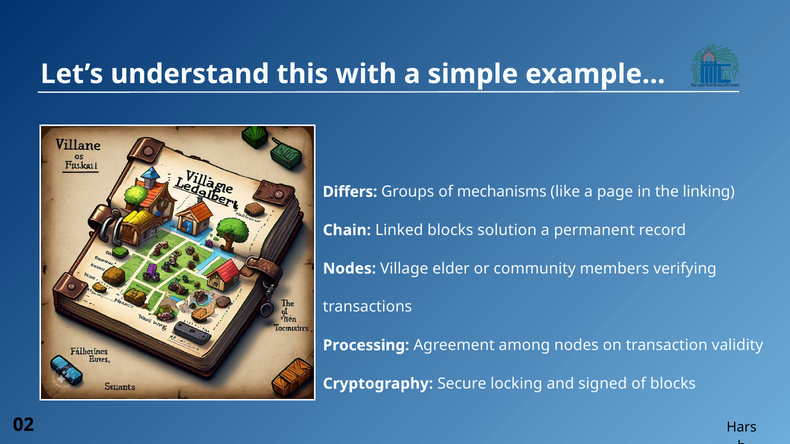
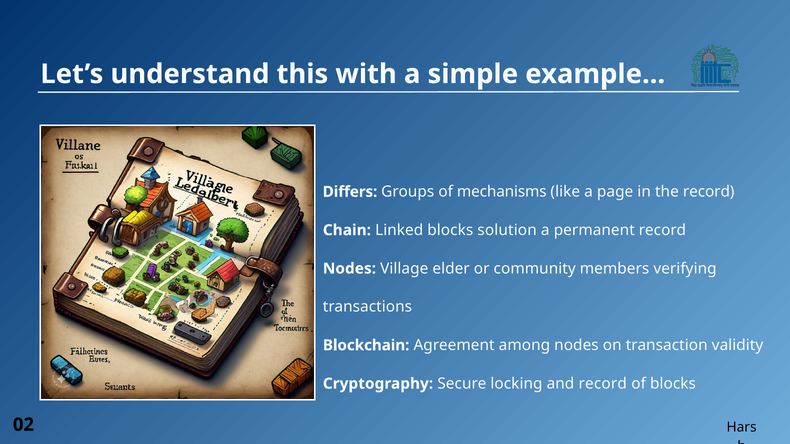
the linking: linking -> record
Processing: Processing -> Blockchain
and signed: signed -> record
